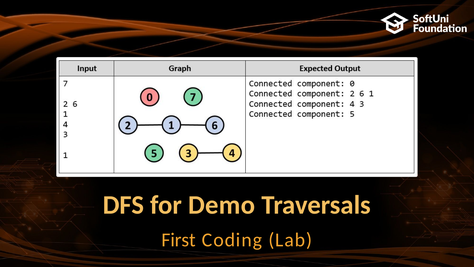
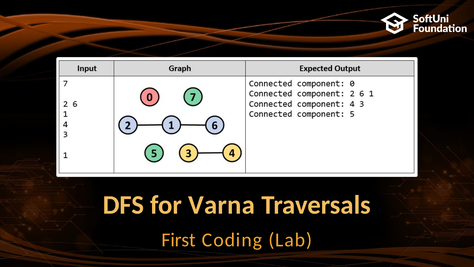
Demo: Demo -> Varna
